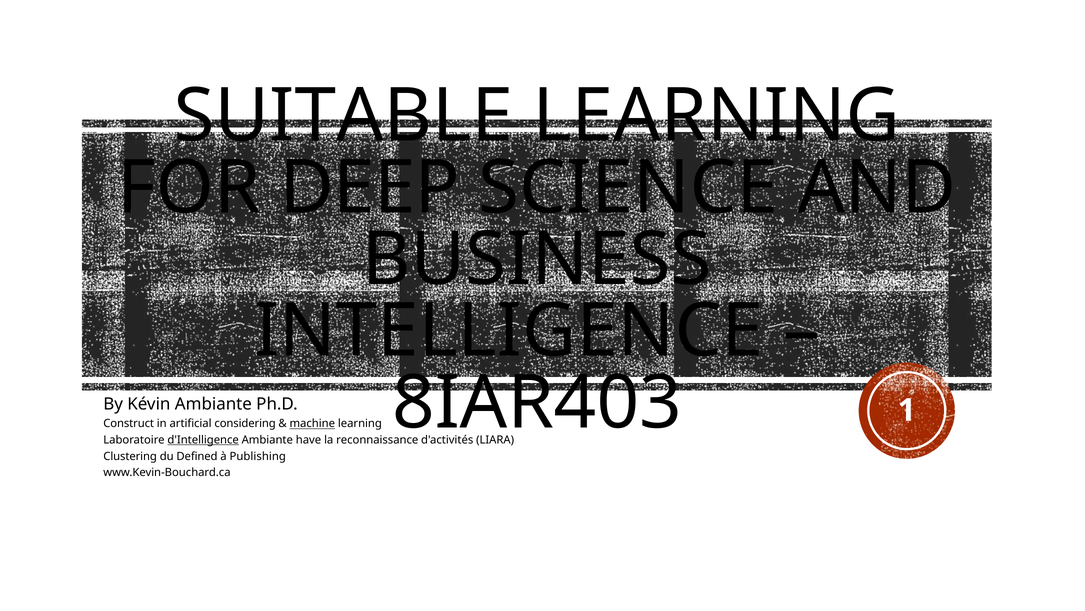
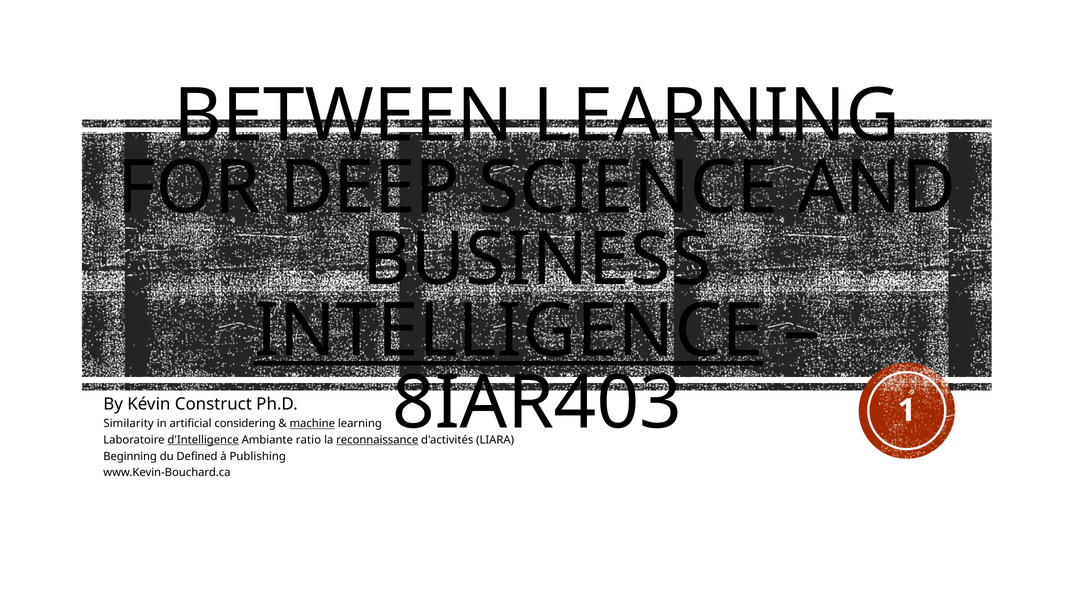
SUITABLE: SUITABLE -> BETWEEN
INTELLIGENCE underline: none -> present
Kévin Ambiante: Ambiante -> Construct
Construct: Construct -> Similarity
have: have -> ratio
reconnaissance underline: none -> present
Clustering: Clustering -> Beginning
